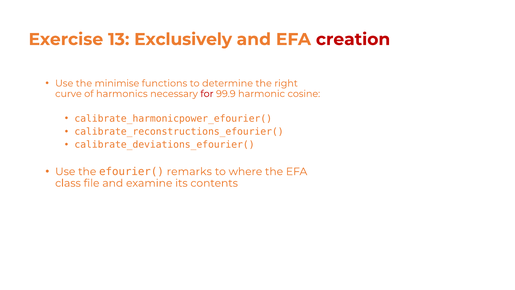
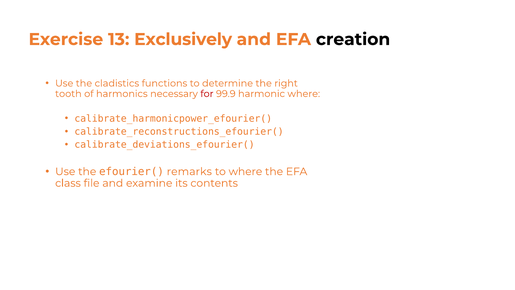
creation colour: red -> black
minimise: minimise -> cladistics
curve: curve -> tooth
harmonic cosine: cosine -> where
